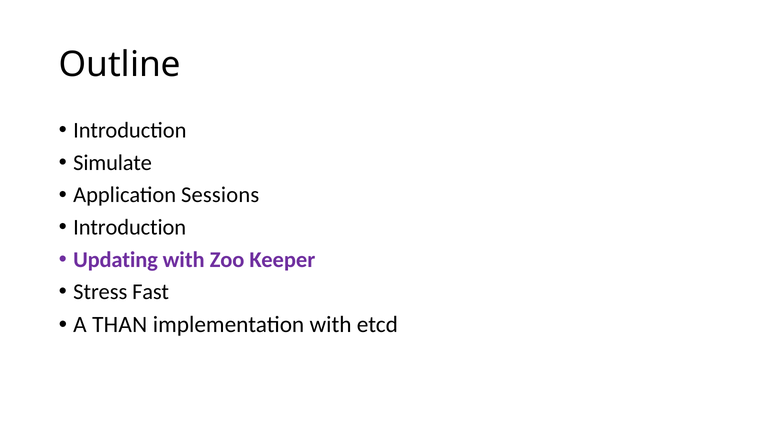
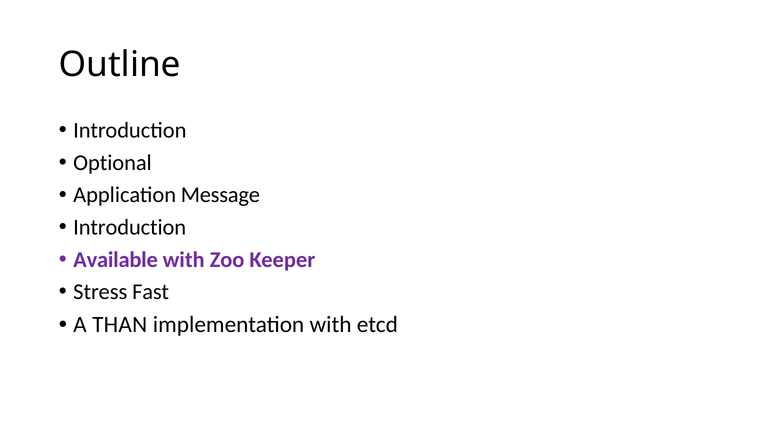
Simulate: Simulate -> Optional
Sessions: Sessions -> Message
Updating: Updating -> Available
